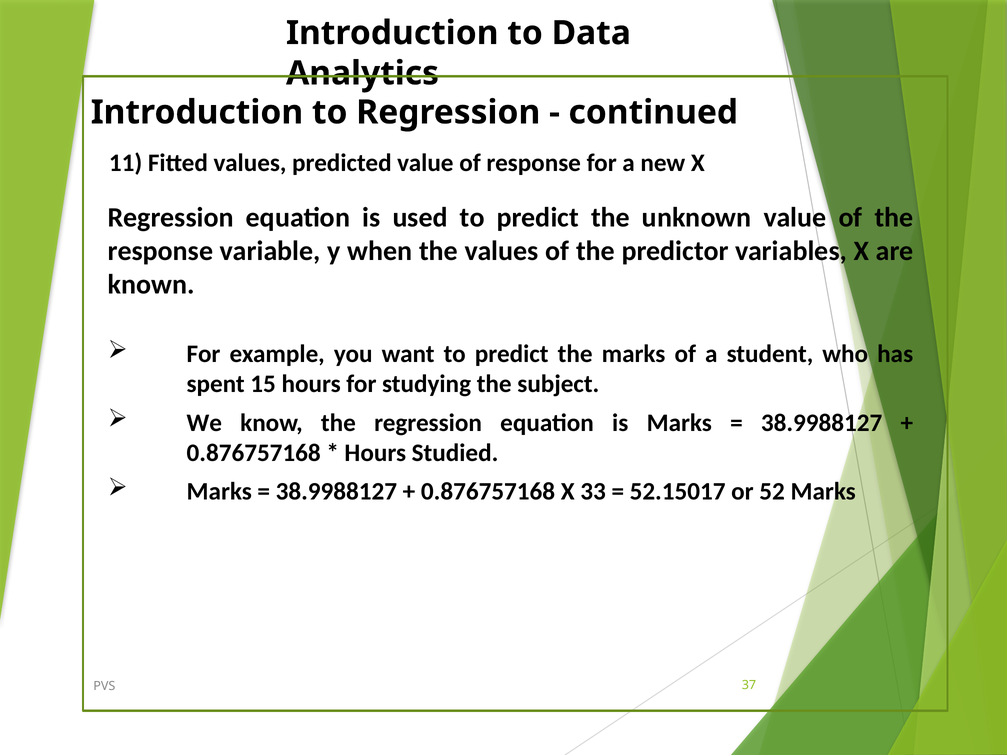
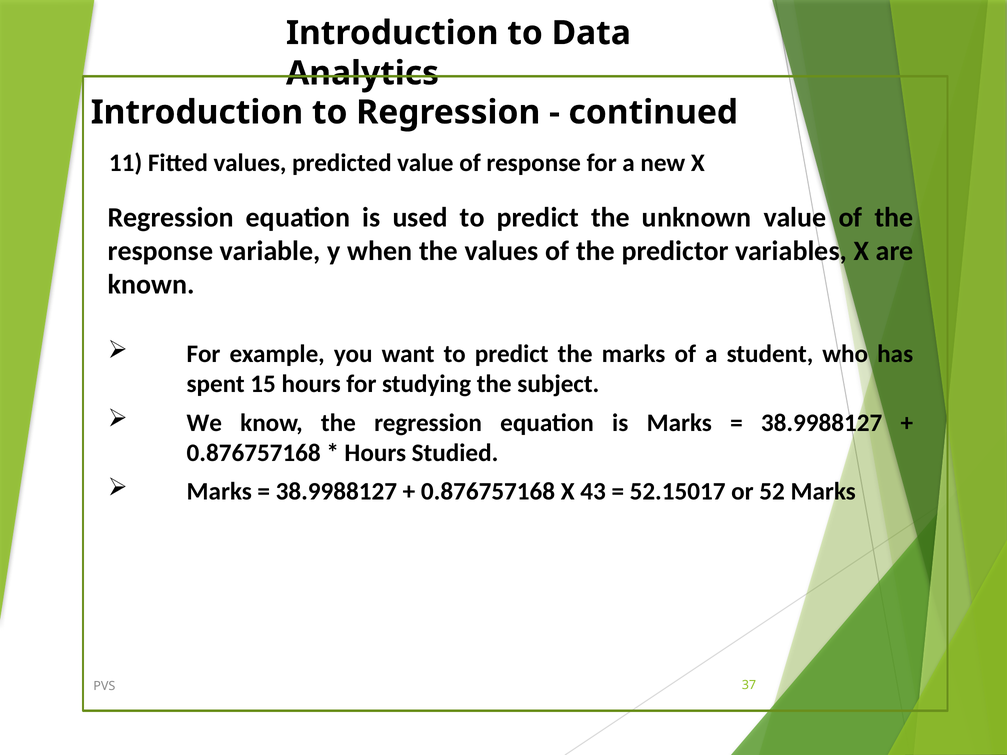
33: 33 -> 43
